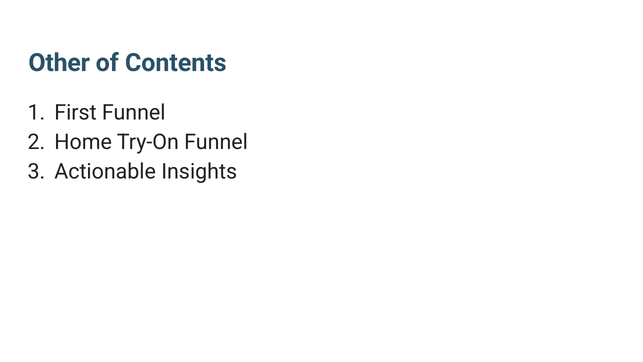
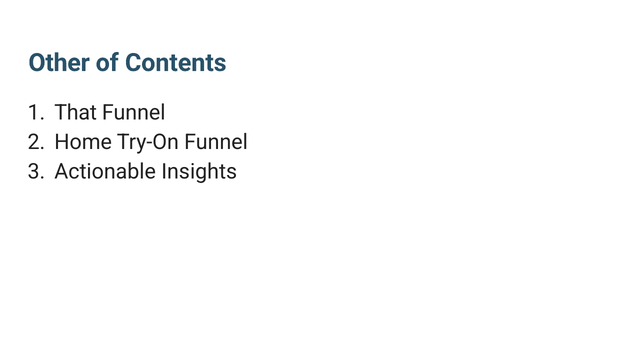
First: First -> That
